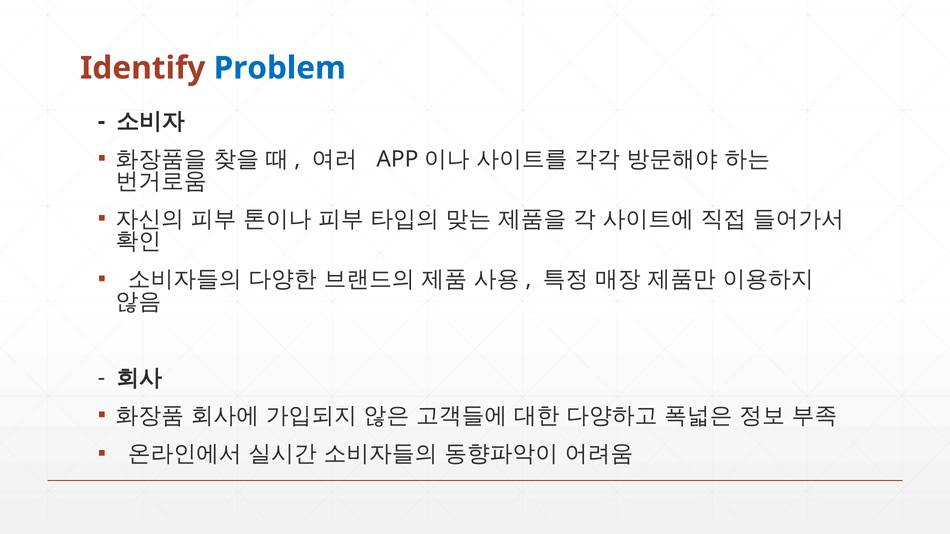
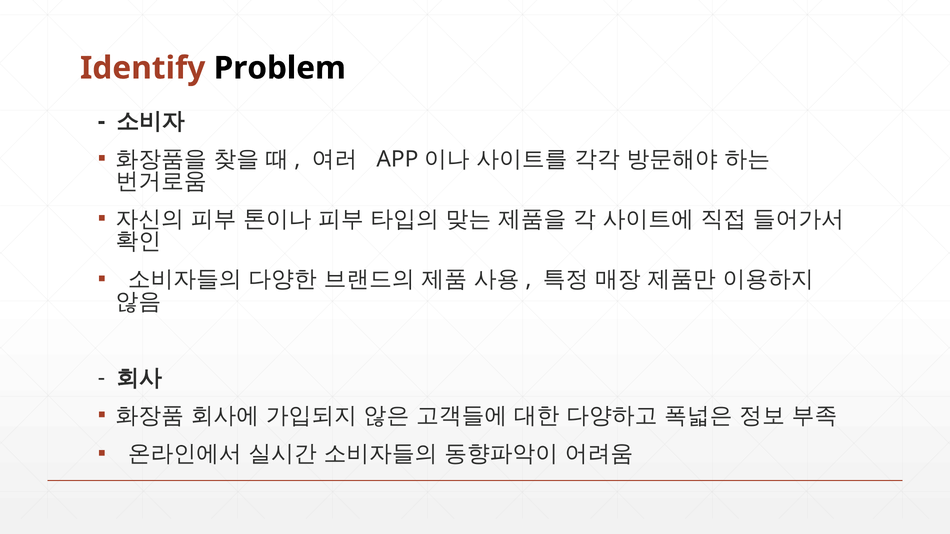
Problem colour: blue -> black
